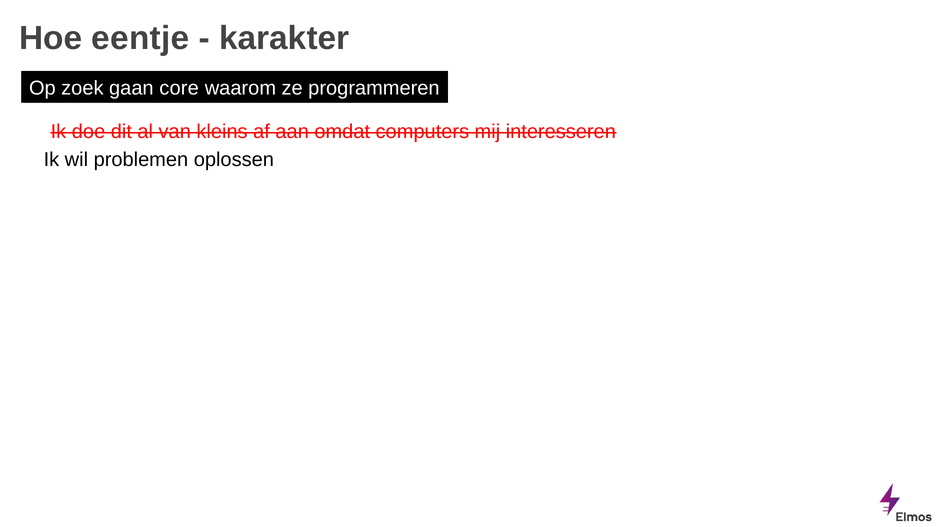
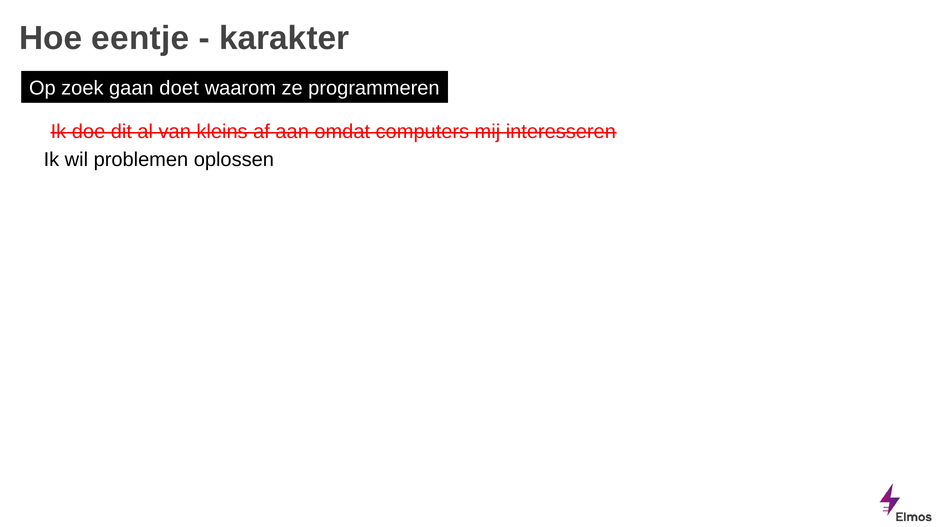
core: core -> doet
